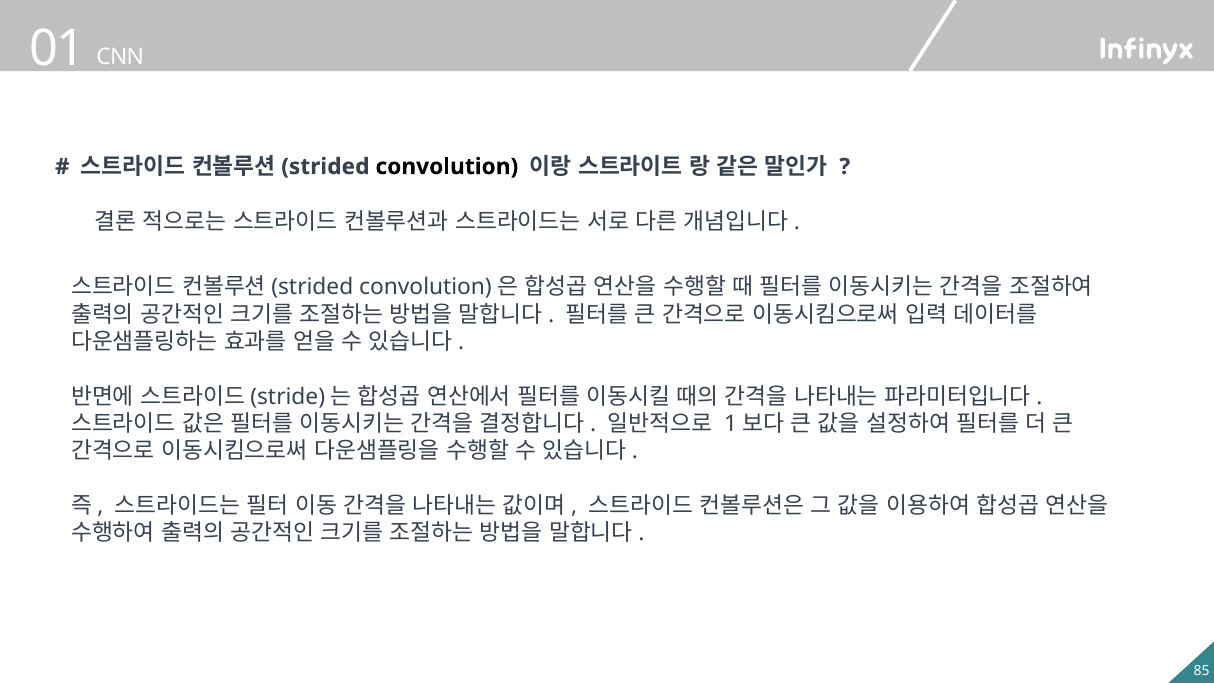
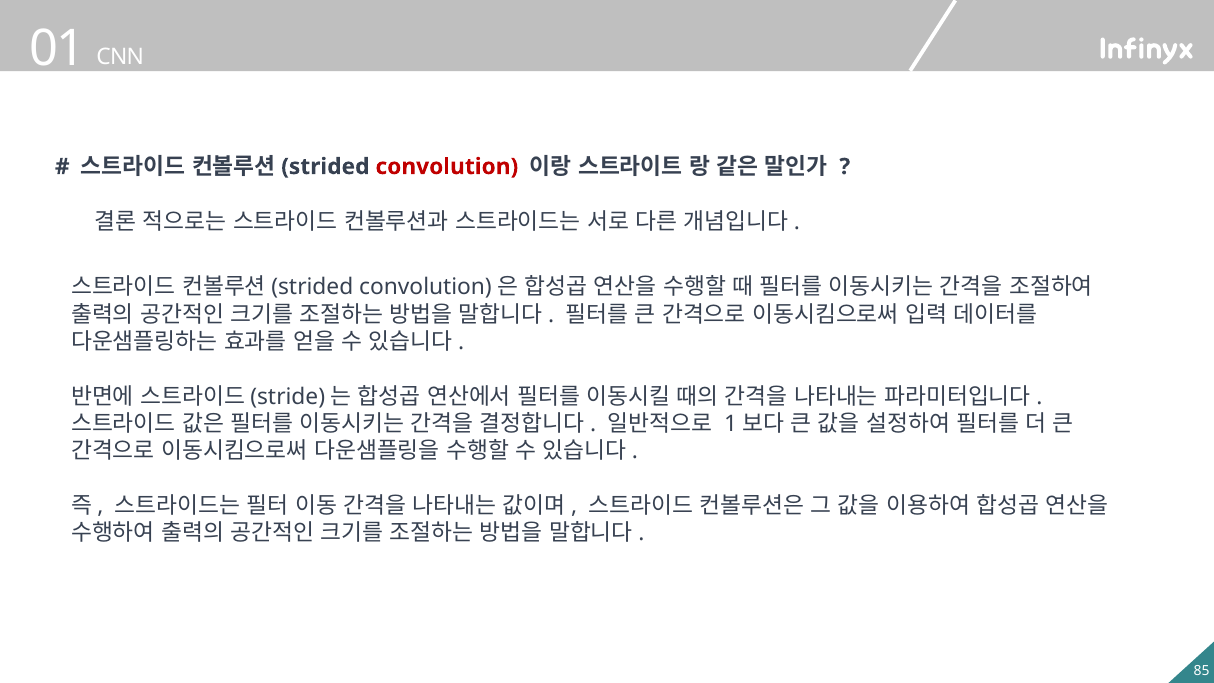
convolution colour: black -> red
